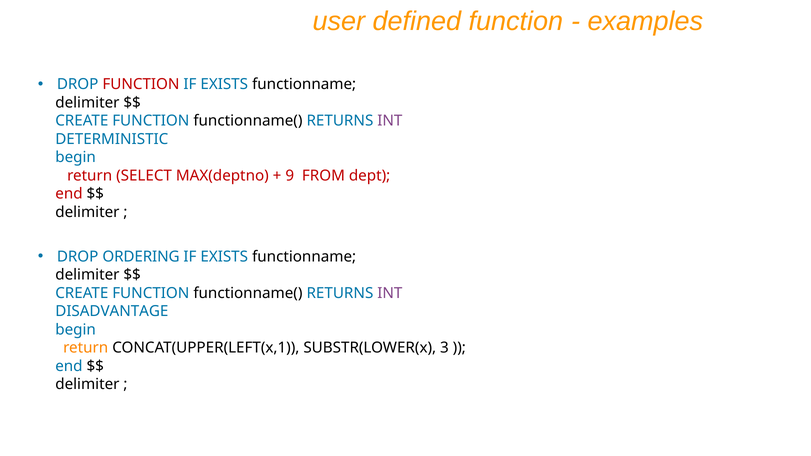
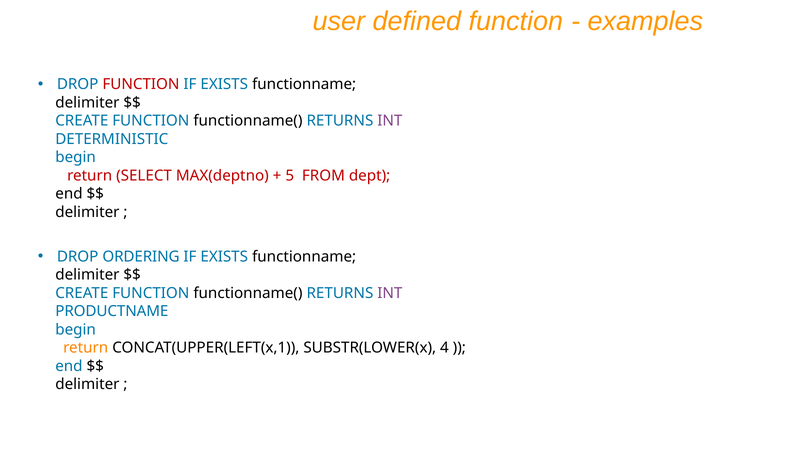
9: 9 -> 5
end at (69, 194) colour: red -> black
DISADVANTAGE: DISADVANTAGE -> PRODUCTNAME
3: 3 -> 4
